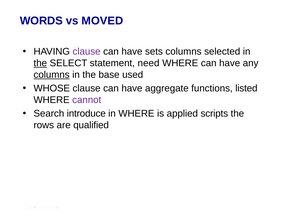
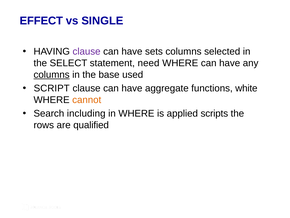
WORDS: WORDS -> EFFECT
MOVED: MOVED -> SINGLE
the at (40, 63) underline: present -> none
WHOSE: WHOSE -> SCRIPT
listed: listed -> white
cannot colour: purple -> orange
introduce: introduce -> including
